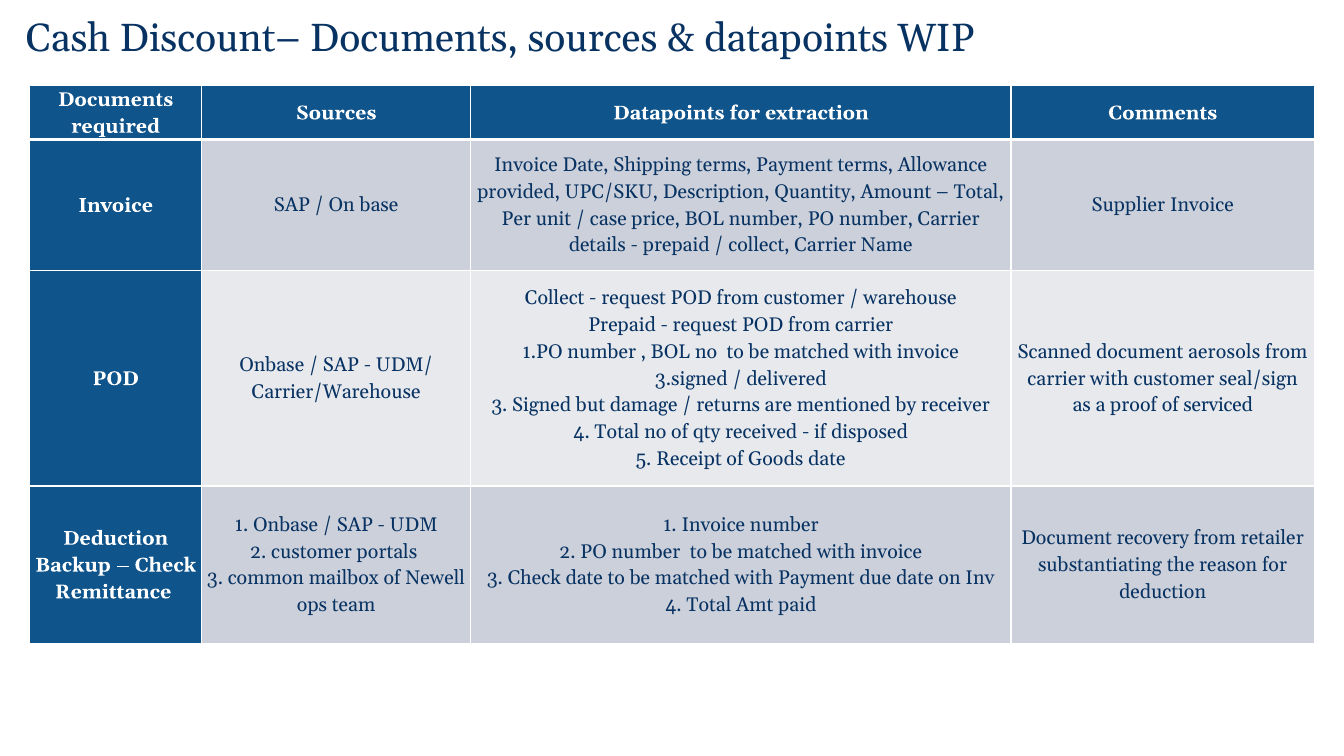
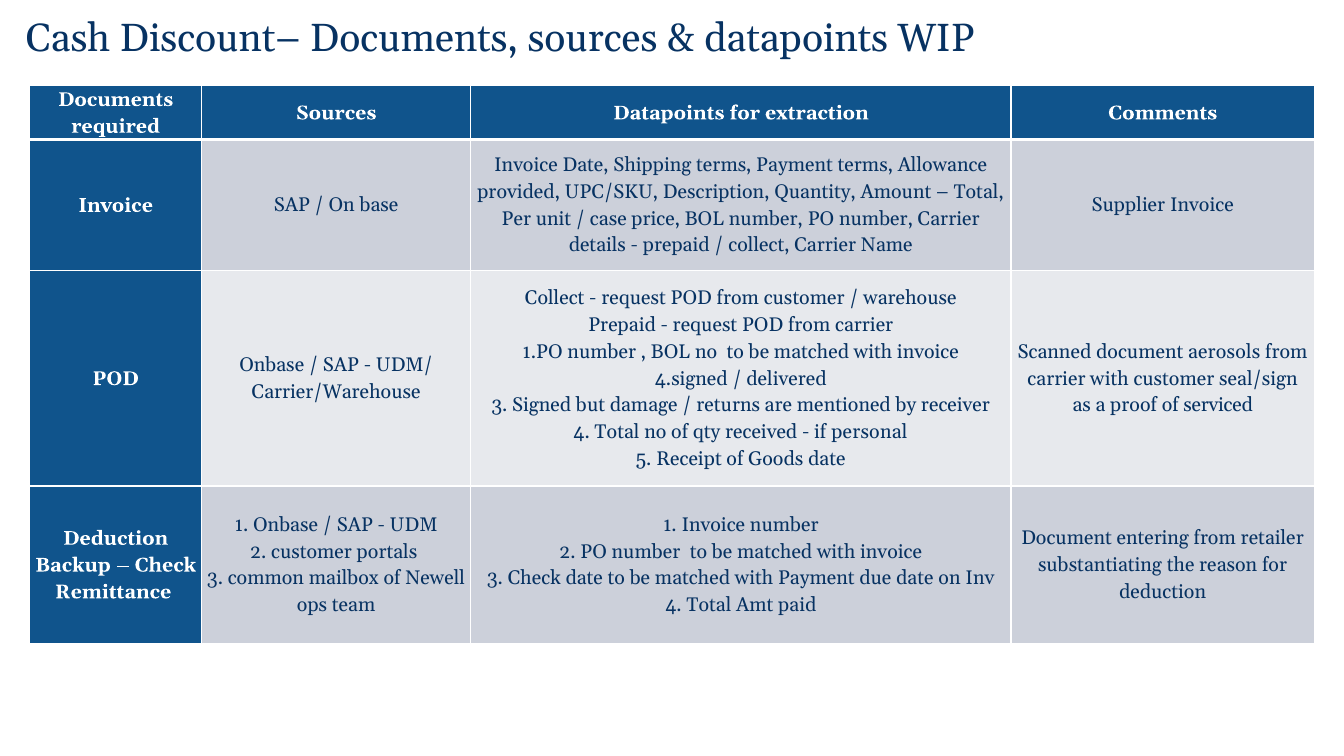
3.signed: 3.signed -> 4.signed
disposed: disposed -> personal
recovery: recovery -> entering
